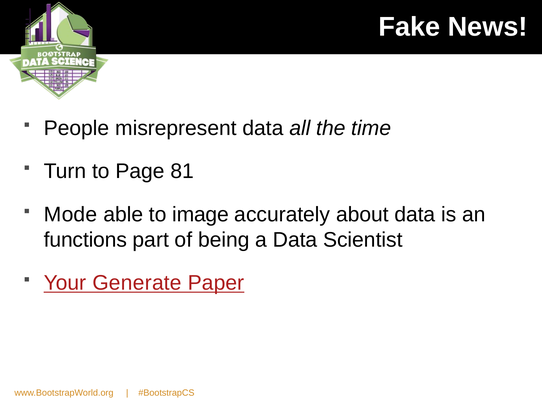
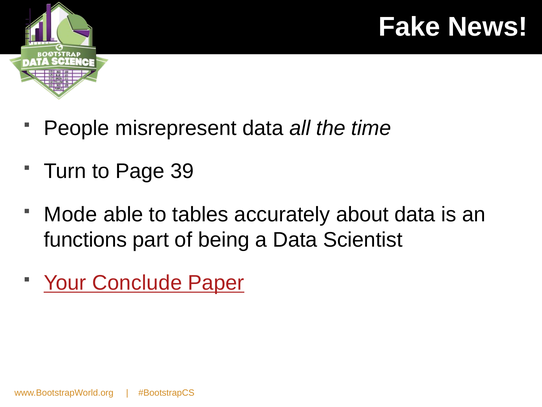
81: 81 -> 39
image: image -> tables
Generate: Generate -> Conclude
